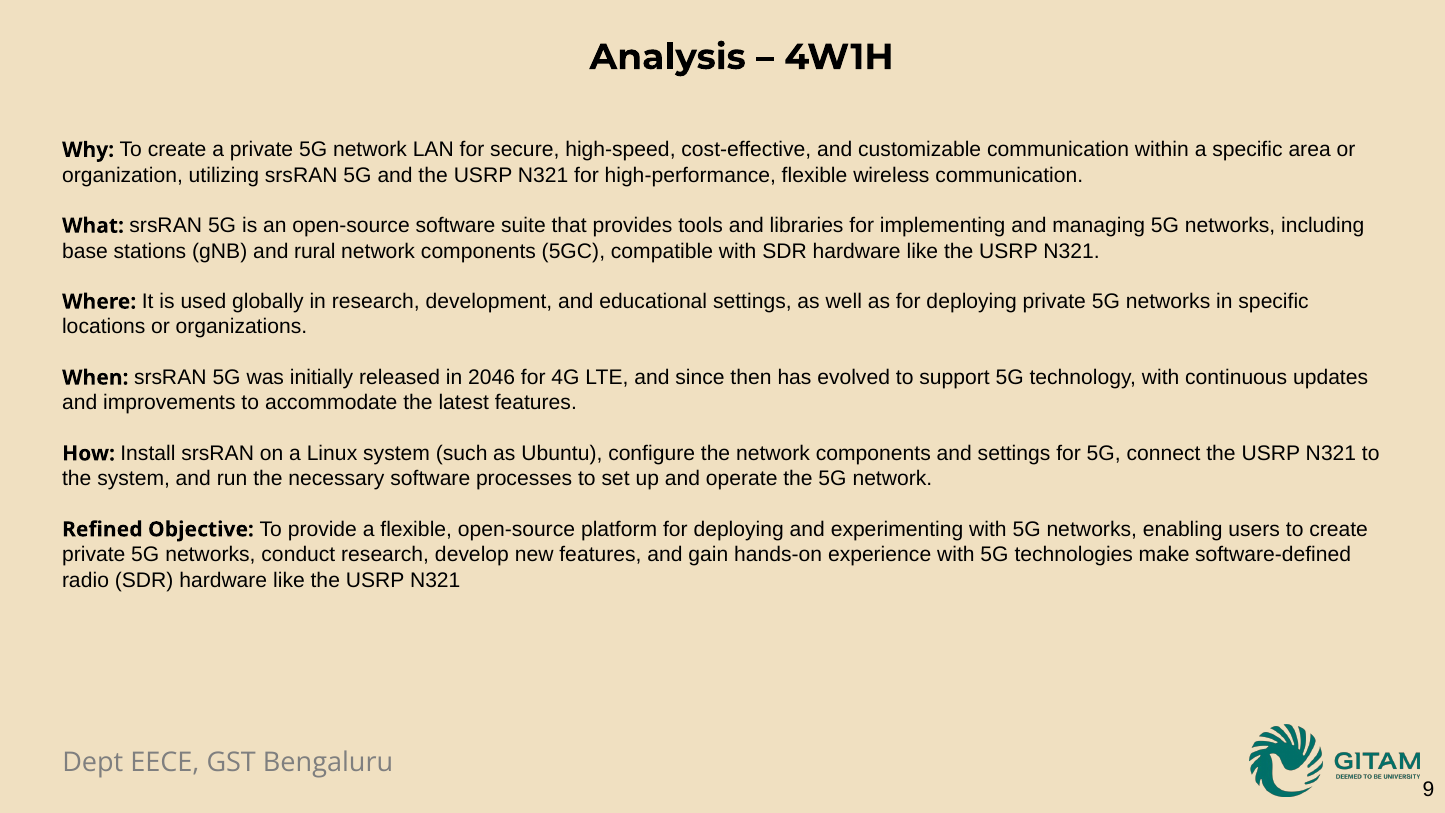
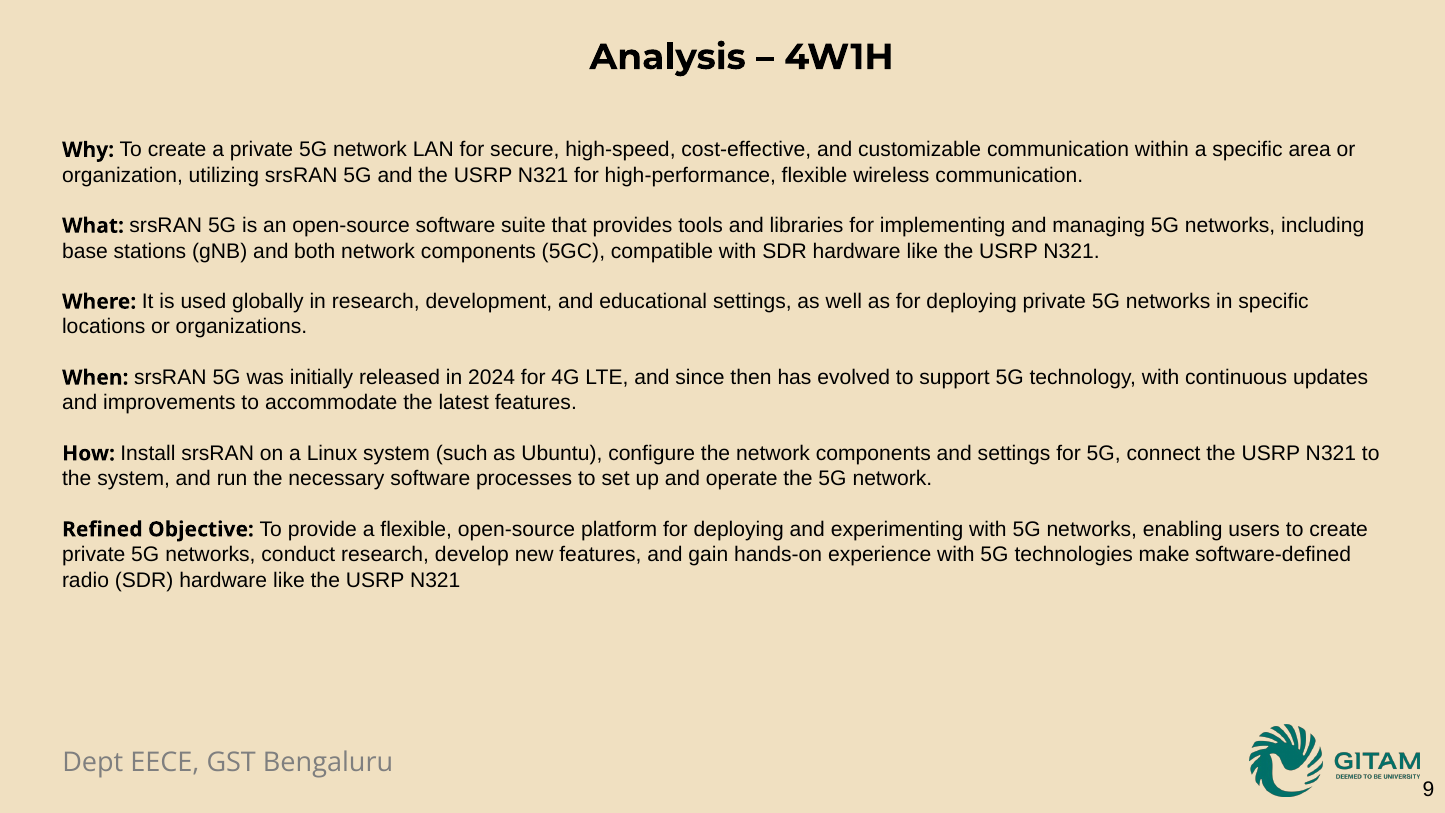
rural: rural -> both
2046: 2046 -> 2024
